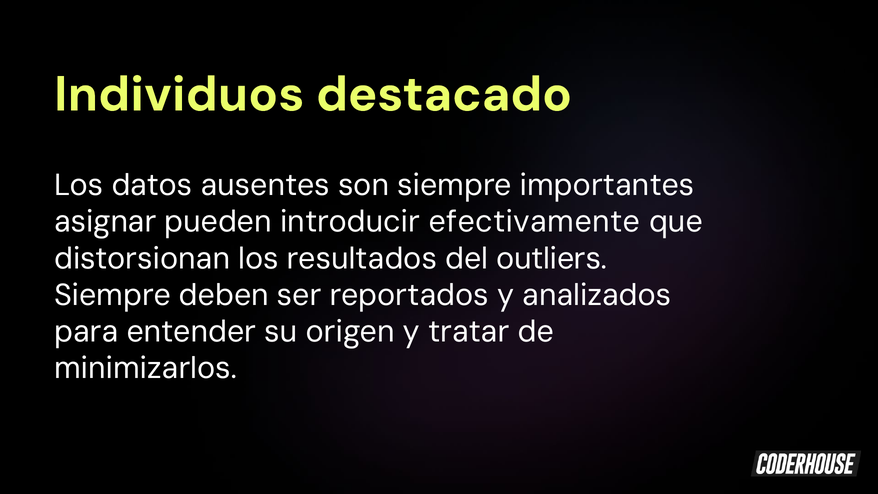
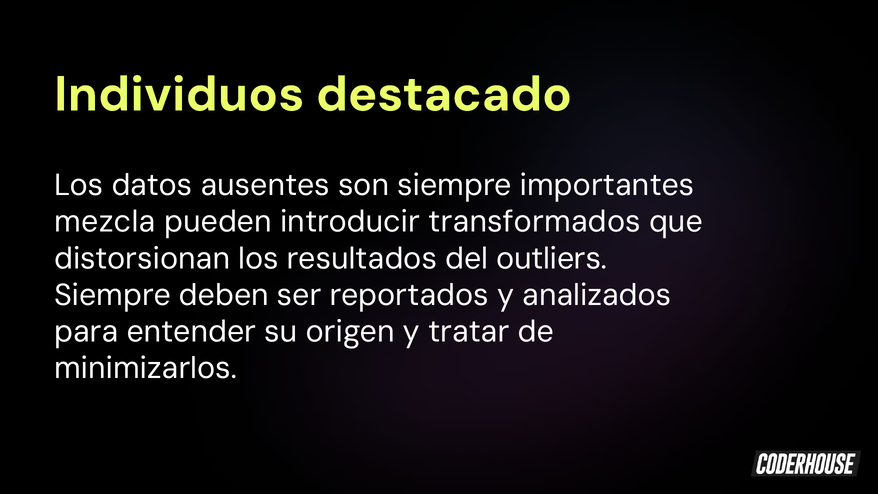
asignar: asignar -> mezcla
efectivamente: efectivamente -> transformados
